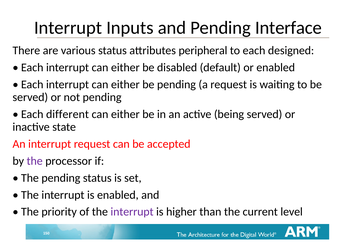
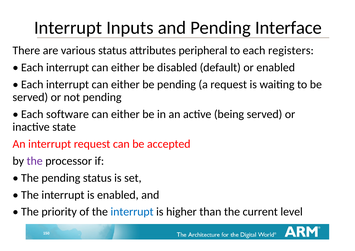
designed: designed -> registers
different: different -> software
interrupt at (132, 212) colour: purple -> blue
